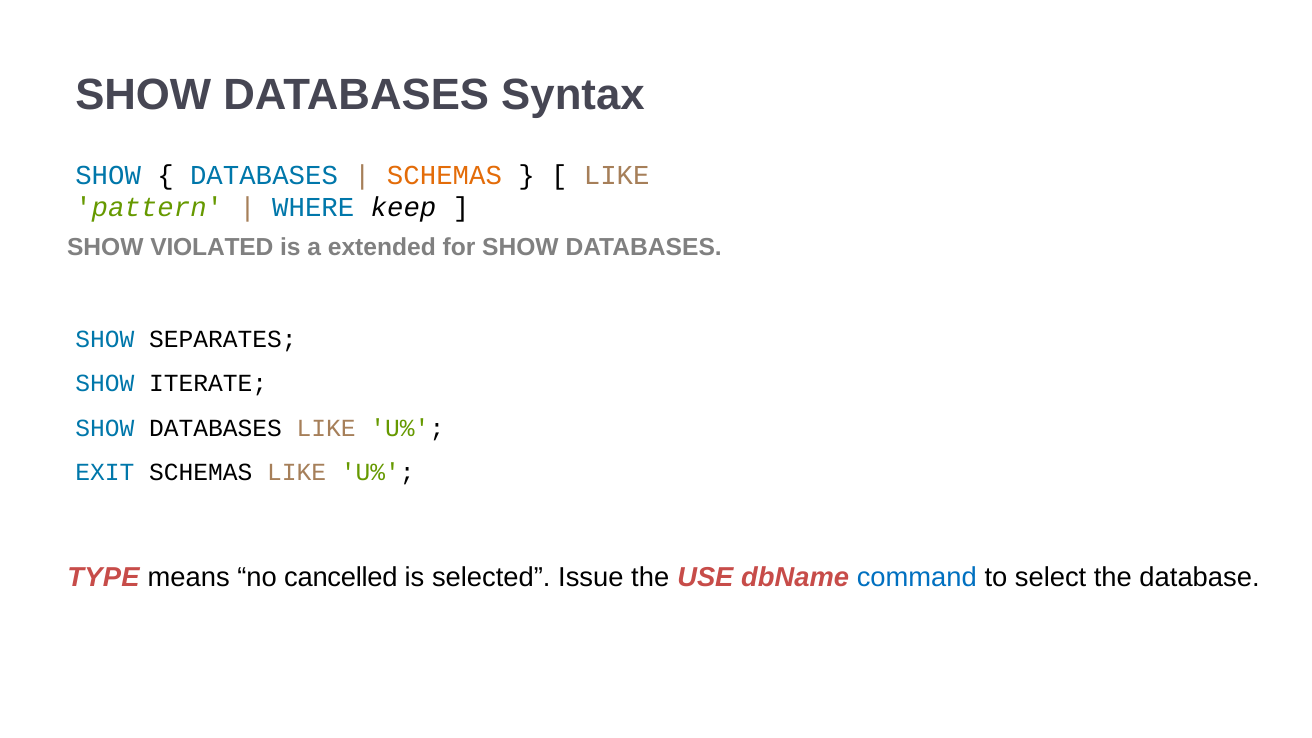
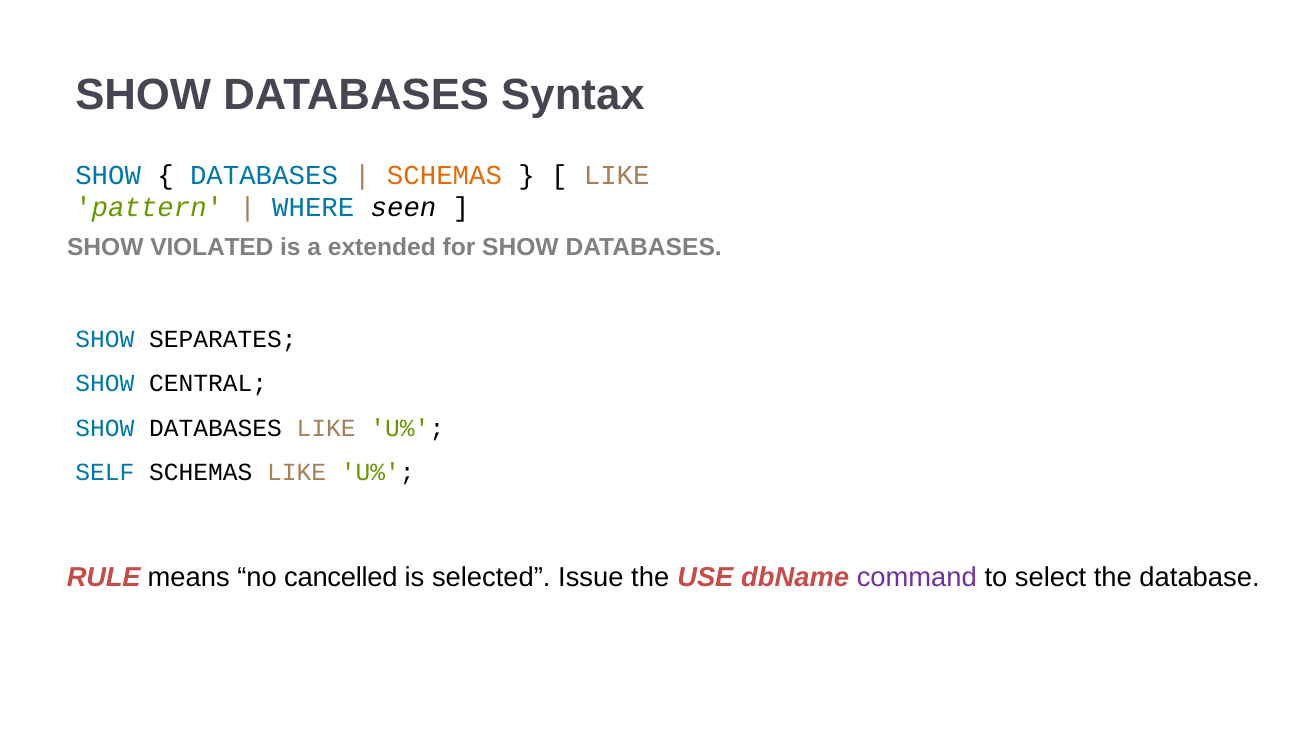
keep: keep -> seen
ITERATE: ITERATE -> CENTRAL
EXIT: EXIT -> SELF
TYPE: TYPE -> RULE
command colour: blue -> purple
